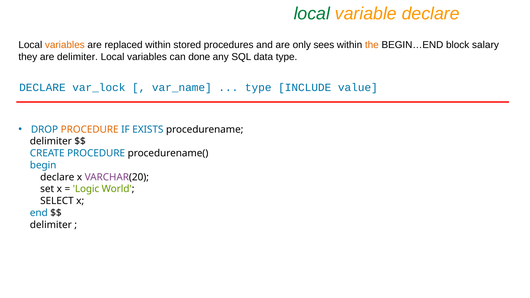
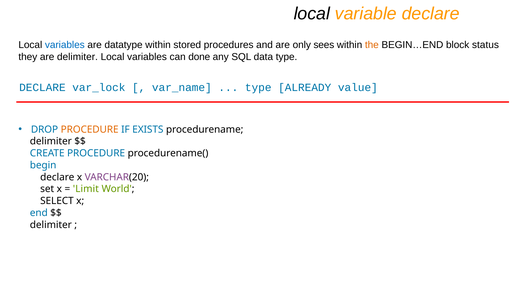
local at (312, 14) colour: green -> black
variables at (65, 45) colour: orange -> blue
replaced: replaced -> datatype
salary: salary -> status
INCLUDE: INCLUDE -> ALREADY
Logic: Logic -> Limit
